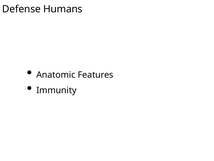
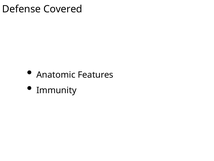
Humans: Humans -> Covered
